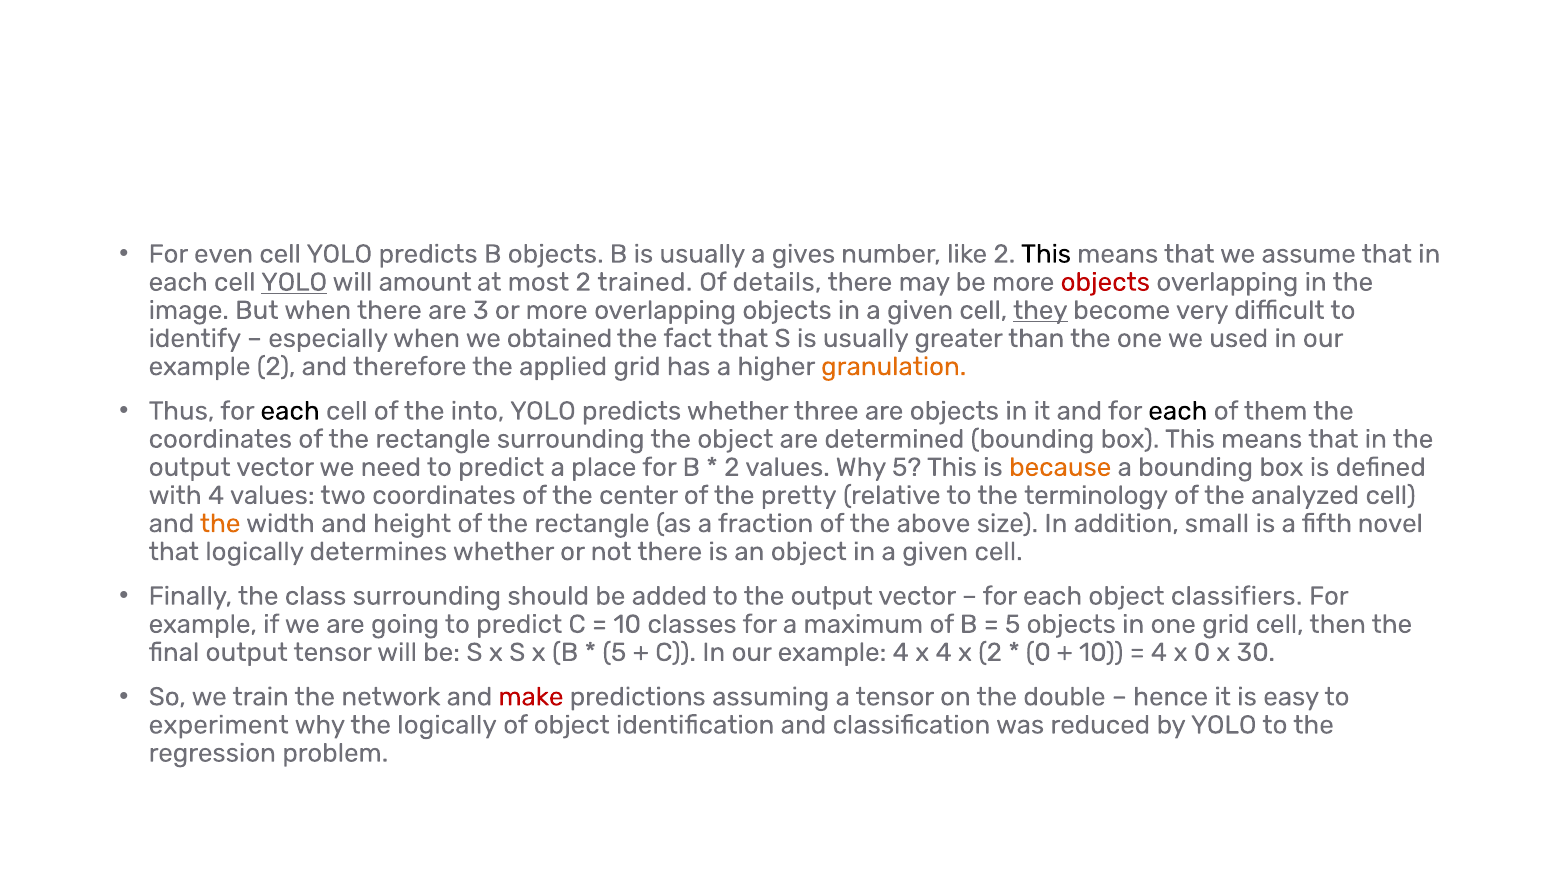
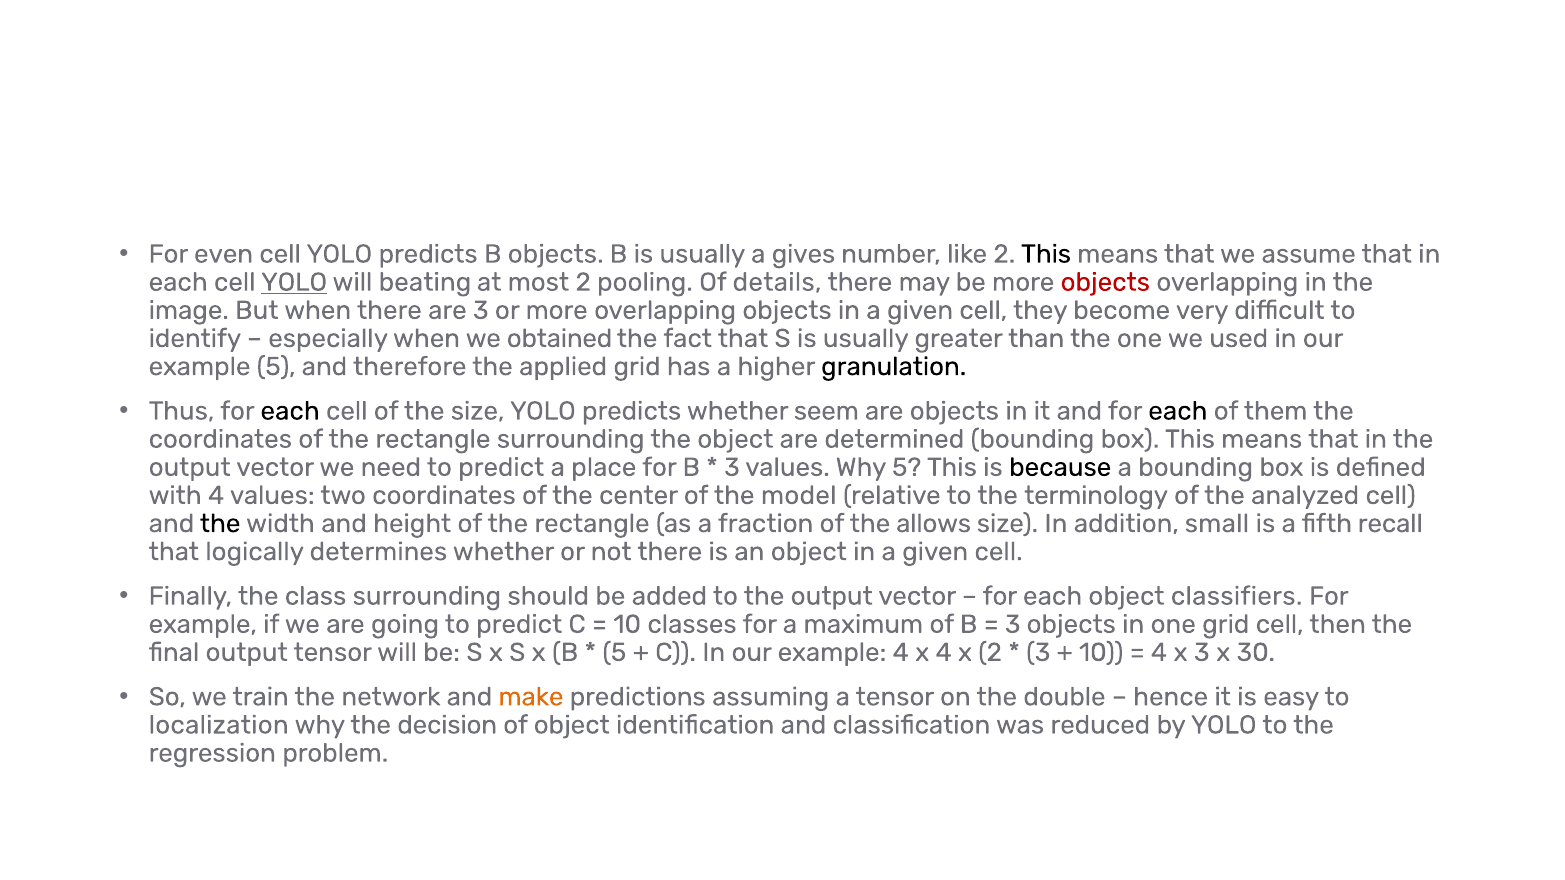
amount: amount -> beating
trained: trained -> pooling
they underline: present -> none
example 2: 2 -> 5
granulation colour: orange -> black
the into: into -> size
three: three -> seem
2 at (732, 467): 2 -> 3
because colour: orange -> black
pretty: pretty -> model
the at (220, 524) colour: orange -> black
above: above -> allows
novel: novel -> recall
5 at (1013, 624): 5 -> 3
0 at (1038, 653): 0 -> 3
x 0: 0 -> 3
make colour: red -> orange
experiment: experiment -> localization
the logically: logically -> decision
